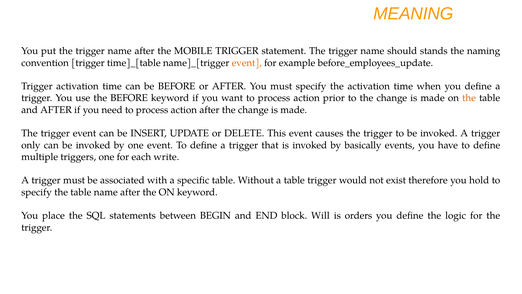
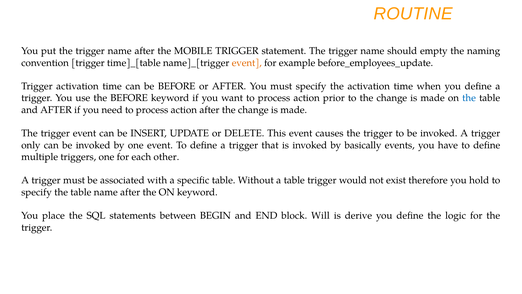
MEANING: MEANING -> ROUTINE
stands: stands -> empty
the at (469, 98) colour: orange -> blue
write: write -> other
orders: orders -> derive
